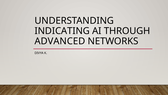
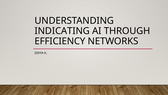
ADVANCED: ADVANCED -> EFFICIENCY
